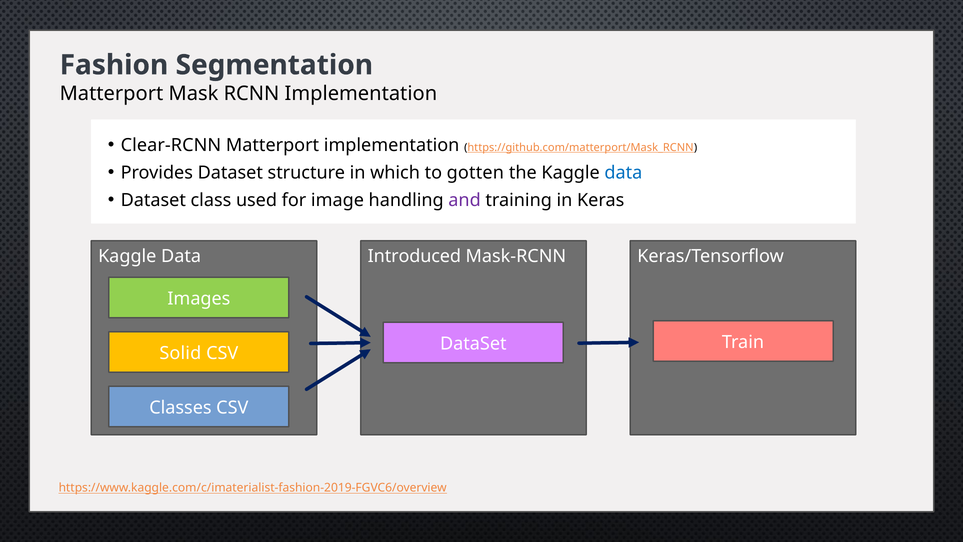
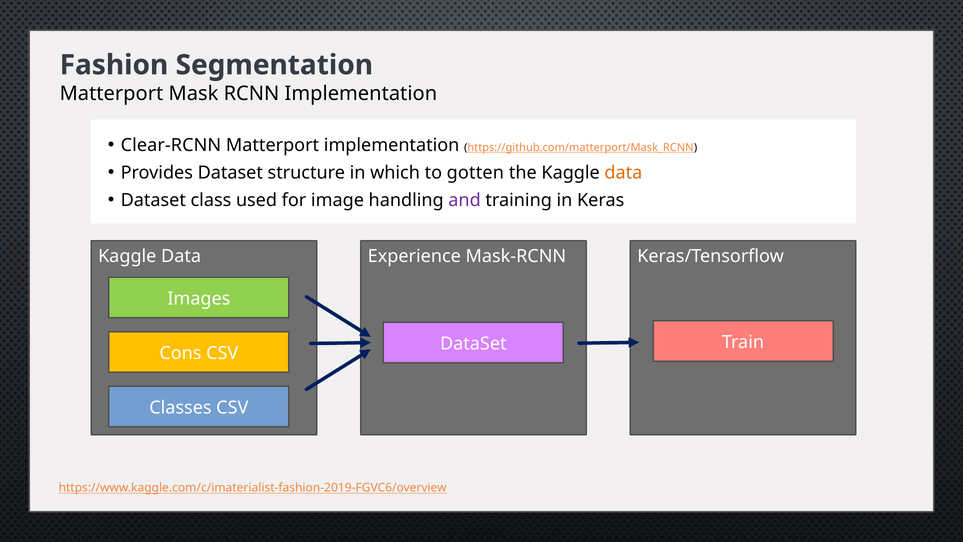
data at (623, 173) colour: blue -> orange
Introduced: Introduced -> Experience
Solid: Solid -> Cons
